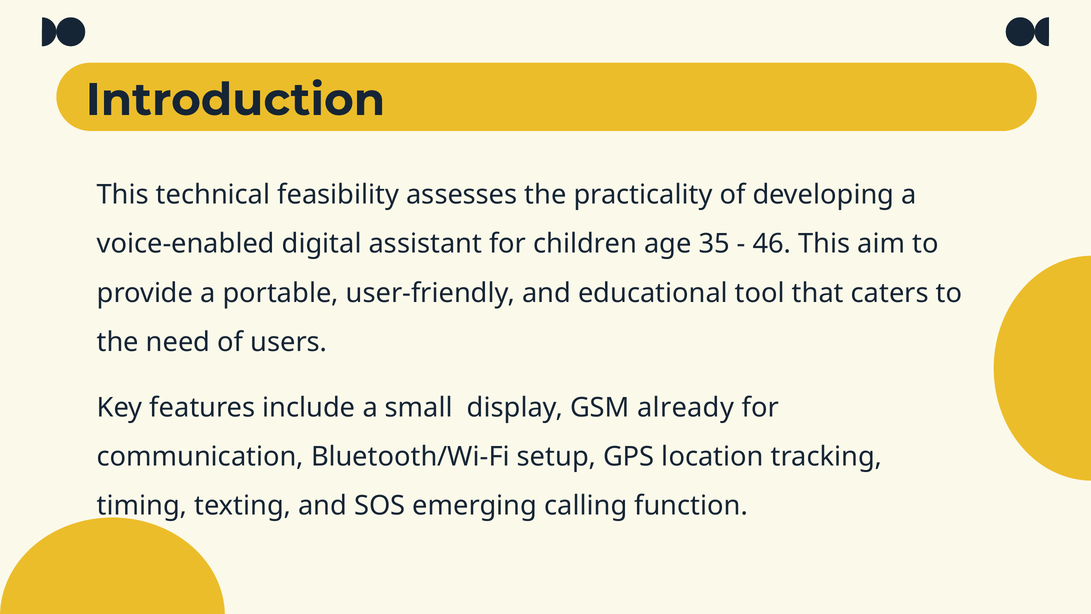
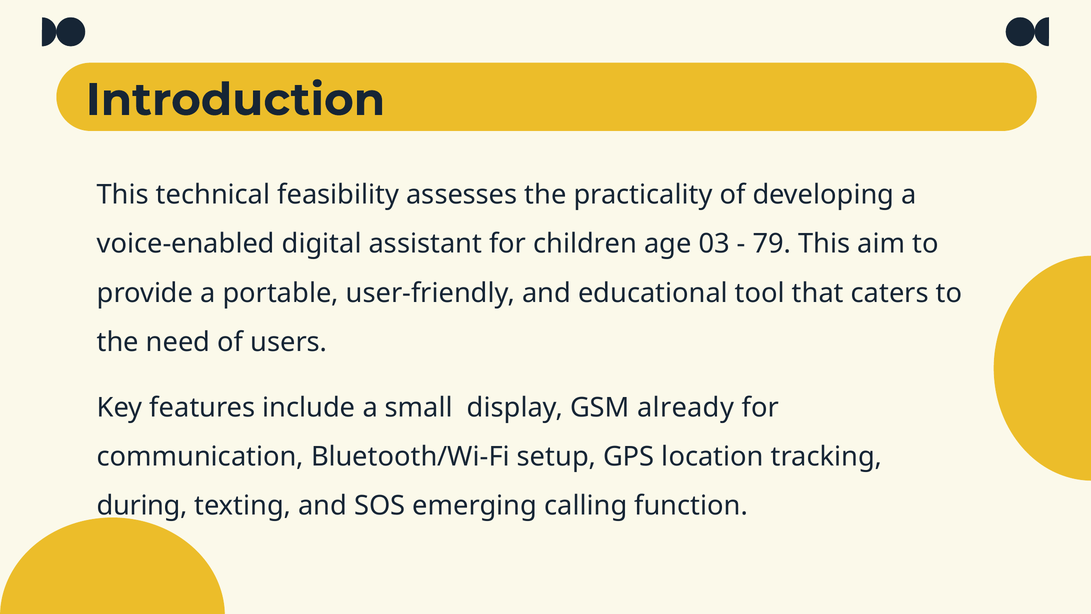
35: 35 -> 03
46: 46 -> 79
timing: timing -> during
